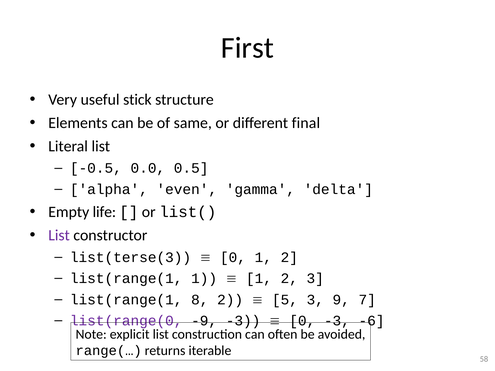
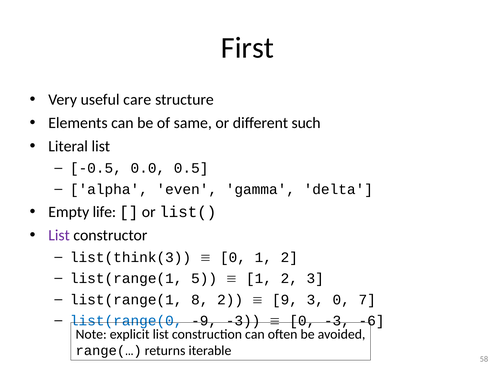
stick: stick -> care
final: final -> such
list(terse(3: list(terse(3 -> list(think(3
list(range(1 1: 1 -> 5
5: 5 -> 9
3 9: 9 -> 0
list(range(0 colour: purple -> blue
